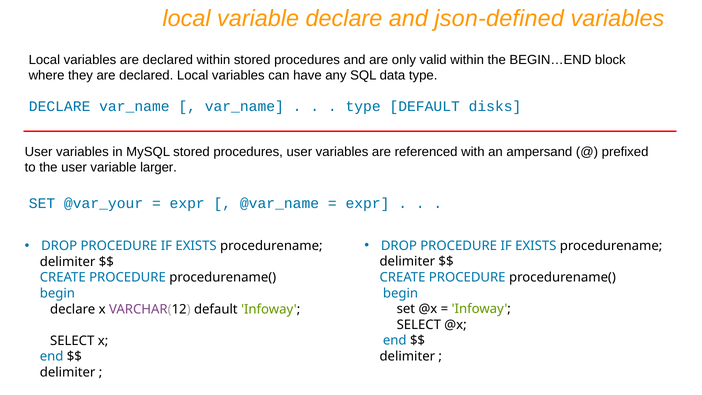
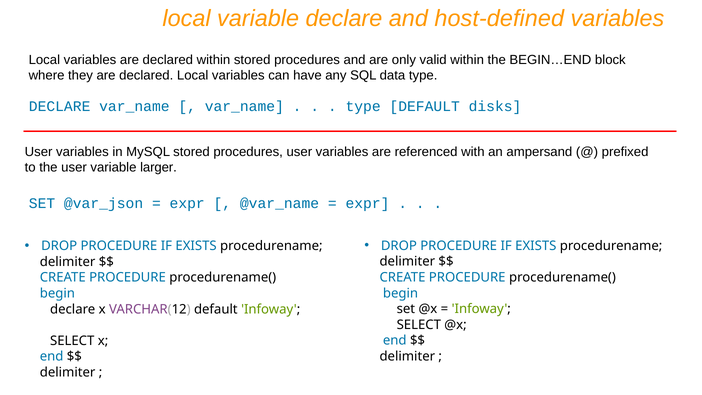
json-defined: json-defined -> host-defined
@var_your: @var_your -> @var_json
